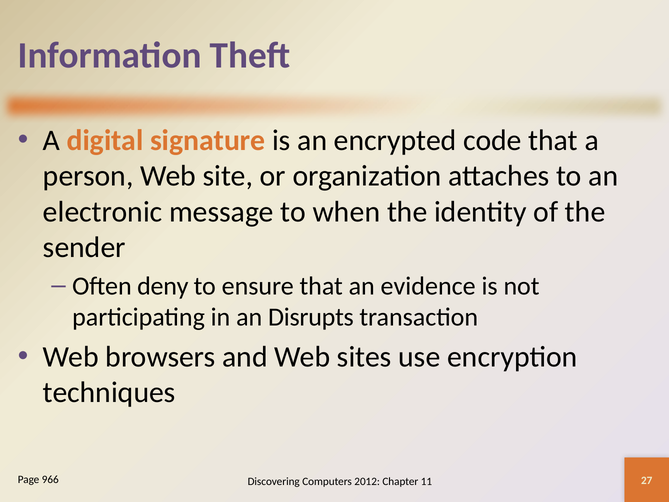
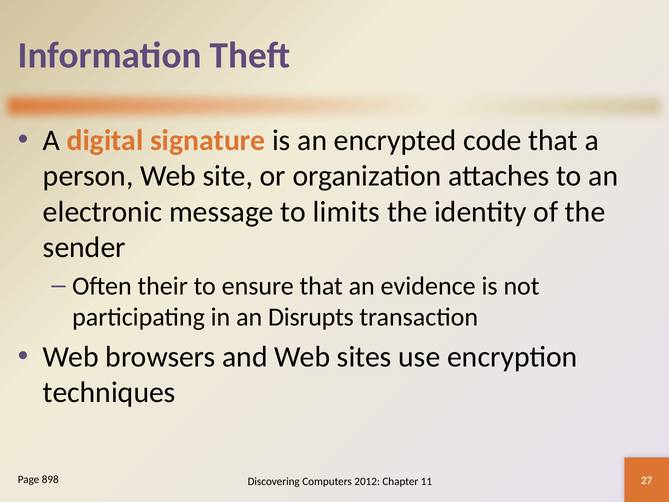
when: when -> limits
deny: deny -> their
966: 966 -> 898
